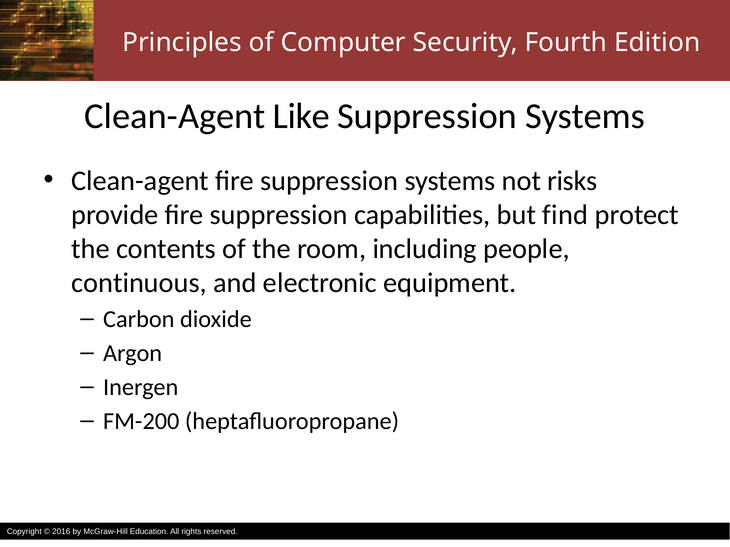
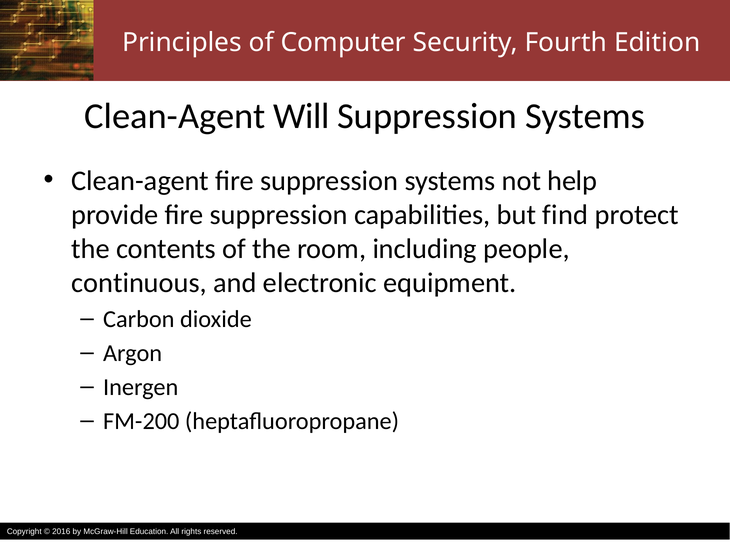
Like: Like -> Will
risks: risks -> help
